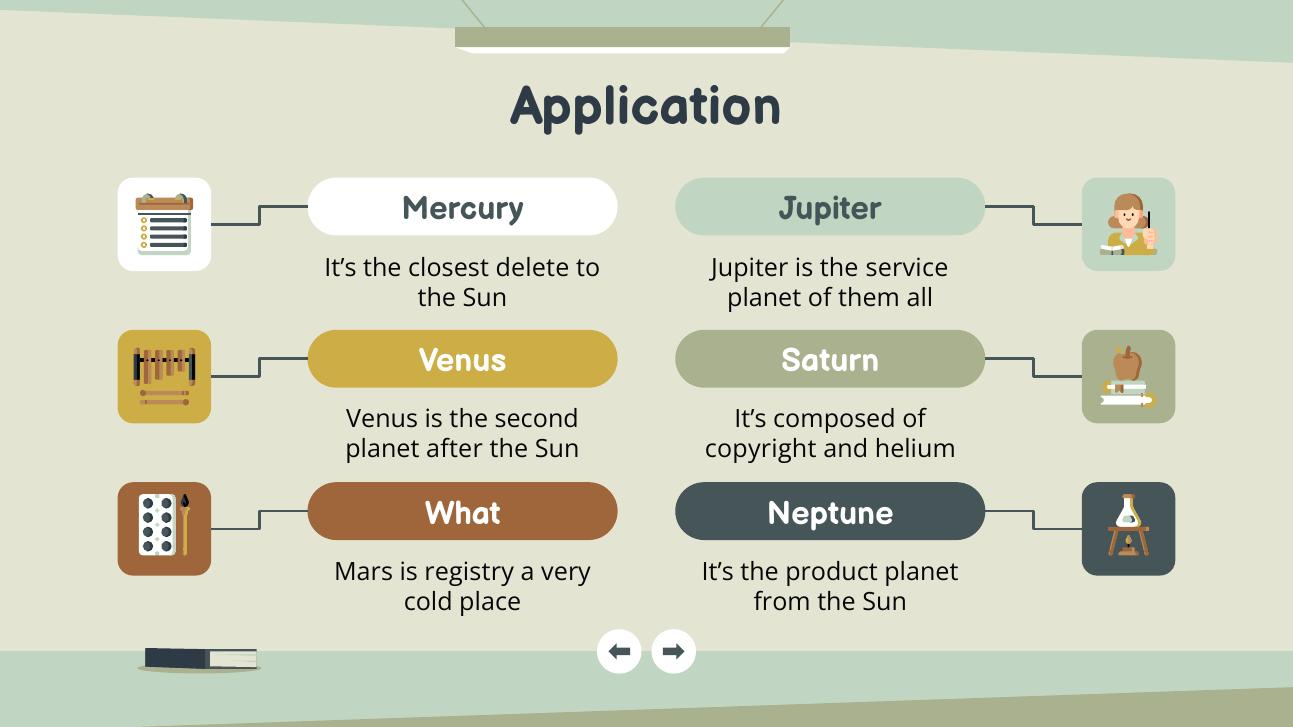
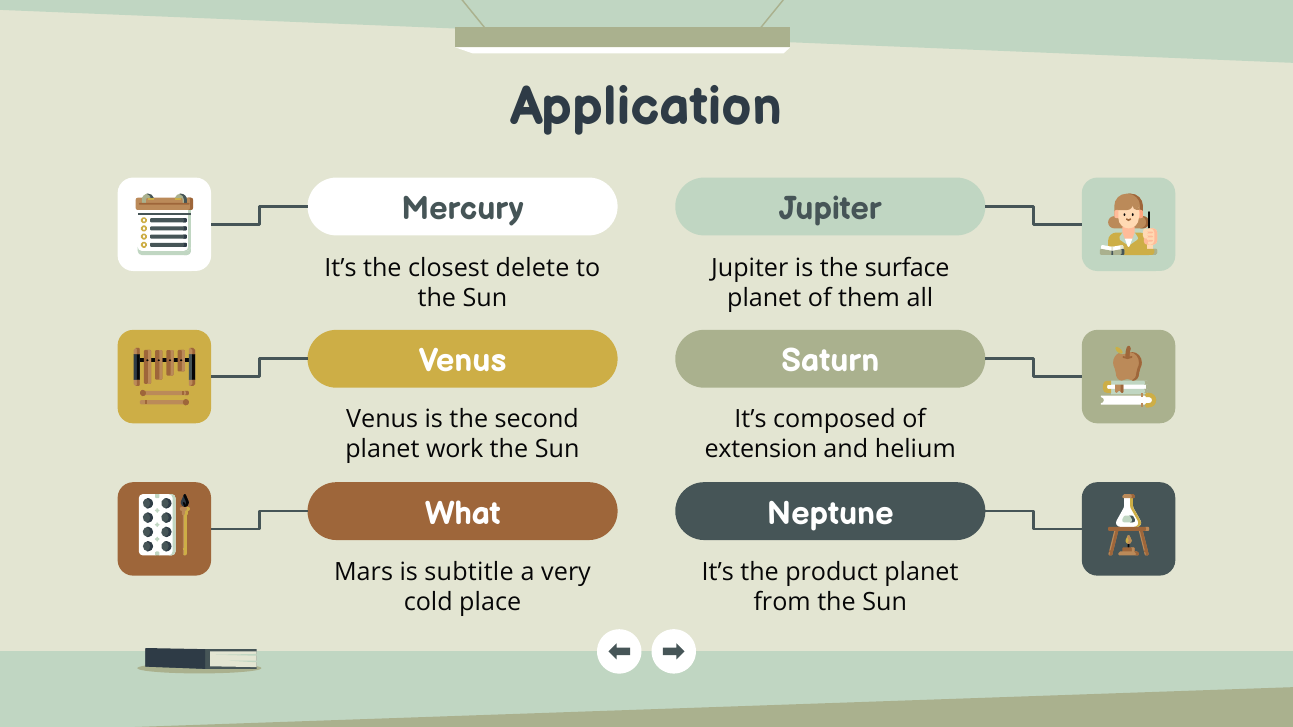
service: service -> surface
after: after -> work
copyright: copyright -> extension
registry: registry -> subtitle
